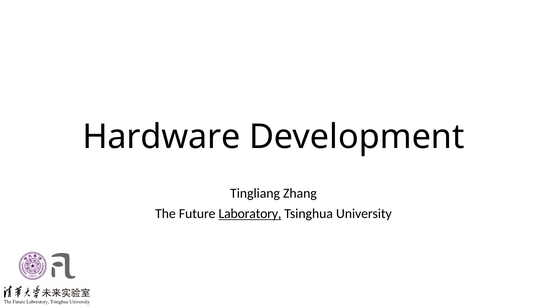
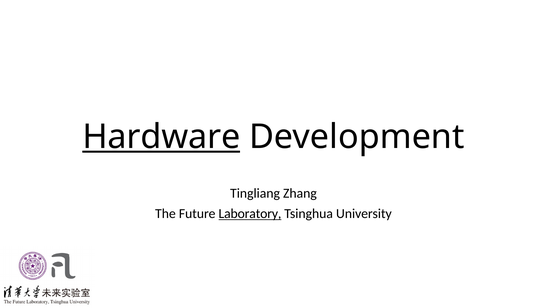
Hardware underline: none -> present
